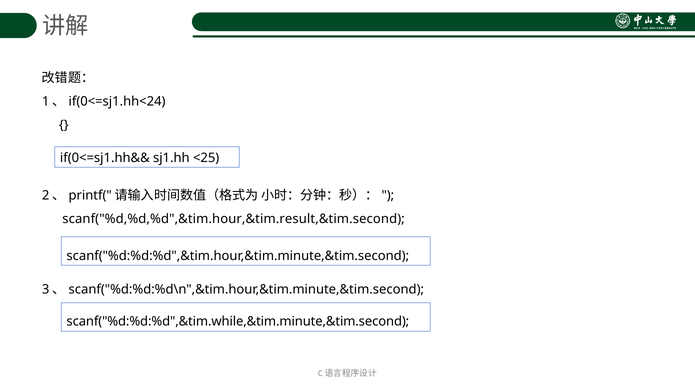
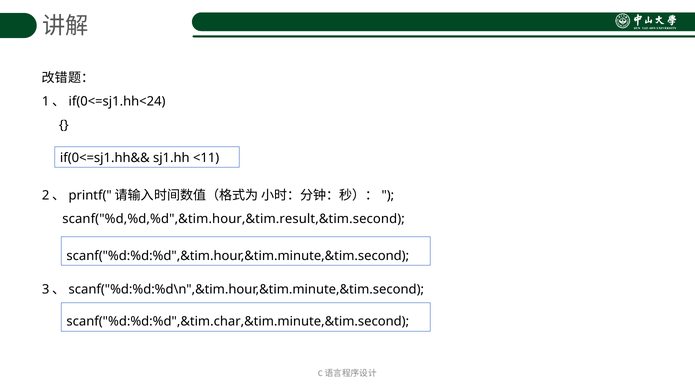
<25: <25 -> <11
scanf("%d:%d:%d",&tim.while,&tim.minute,&tim.second: scanf("%d:%d:%d",&tim.while,&tim.minute,&tim.second -> scanf("%d:%d:%d",&tim.char,&tim.minute,&tim.second
